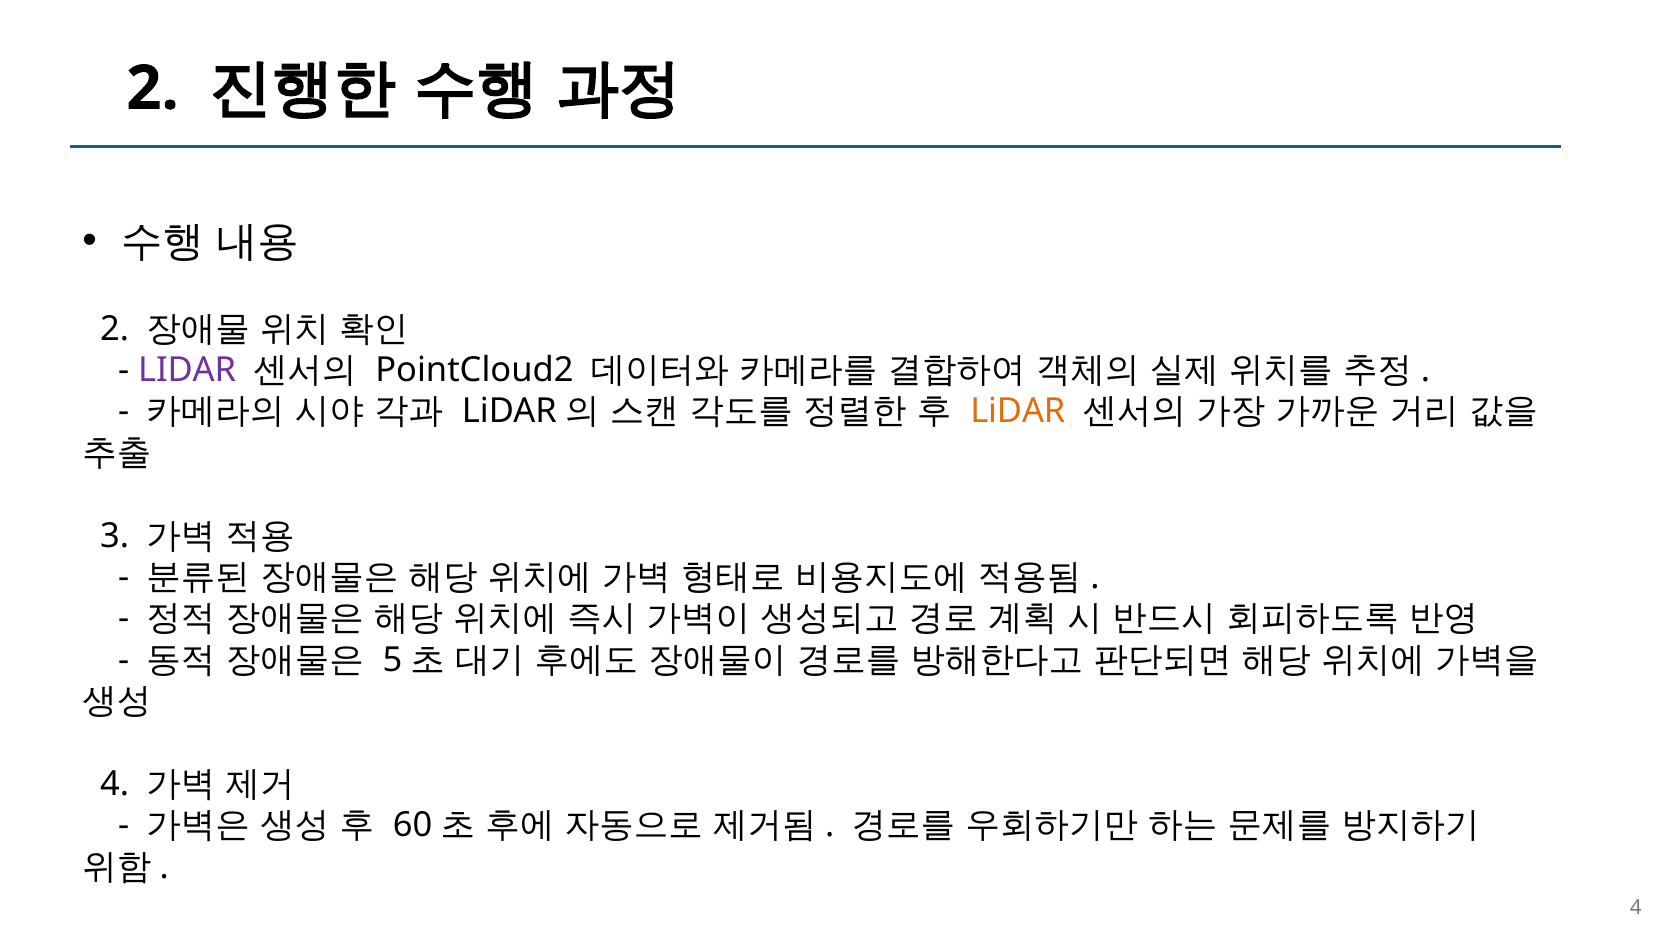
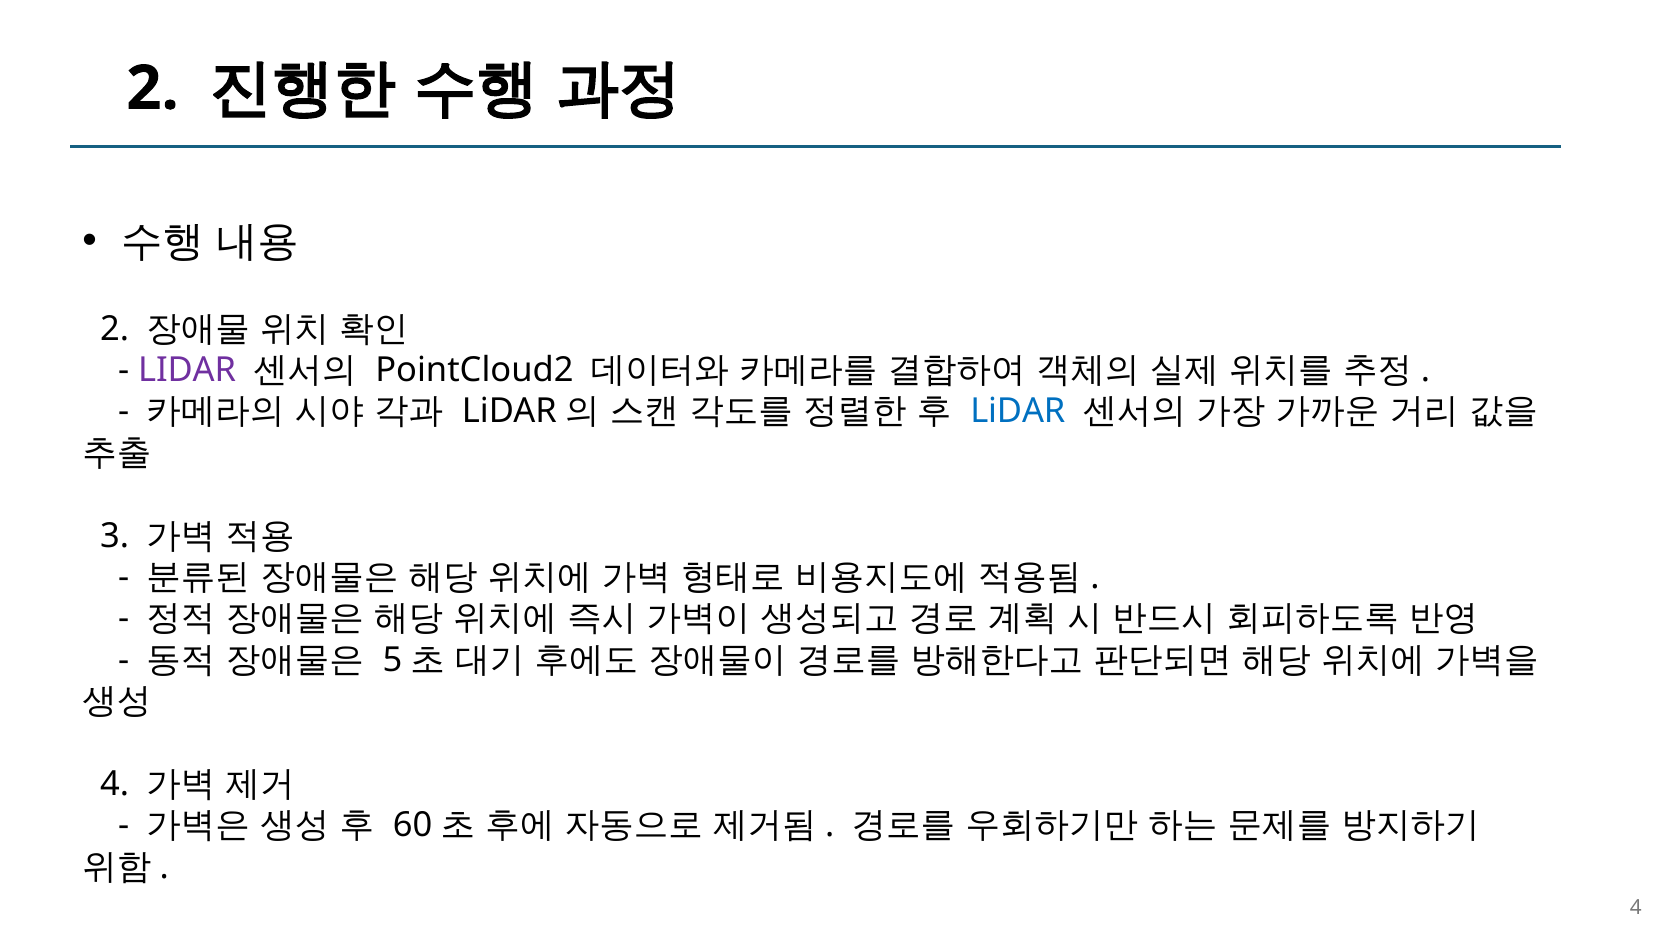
LiDAR at (1018, 411) colour: orange -> blue
